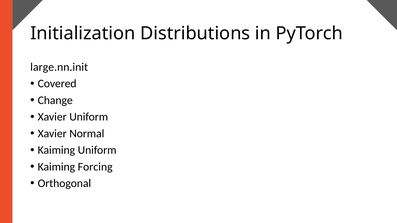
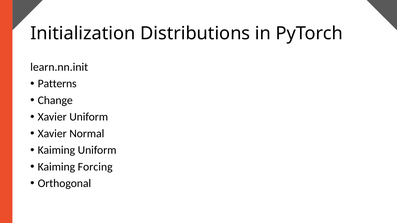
large.nn.init: large.nn.init -> learn.nn.init
Covered: Covered -> Patterns
